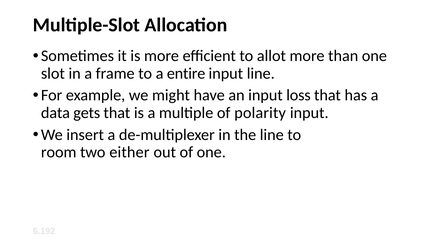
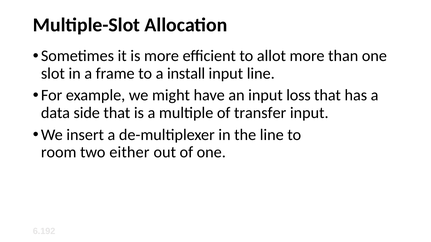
entire: entire -> install
gets: gets -> side
polarity: polarity -> transfer
